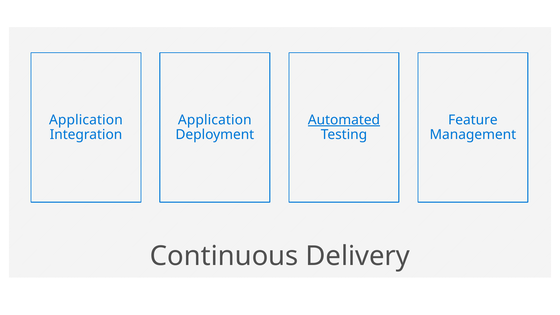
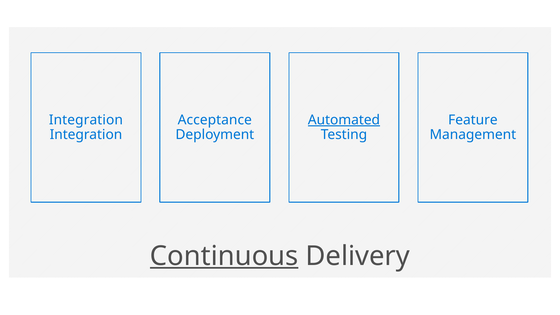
Application at (86, 120): Application -> Integration
Application at (215, 120): Application -> Acceptance
Continuous underline: none -> present
